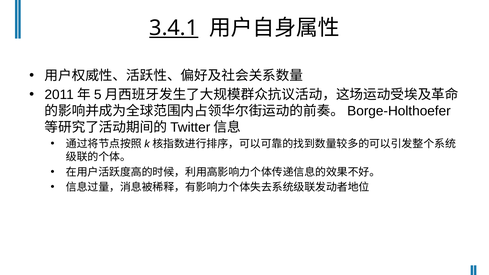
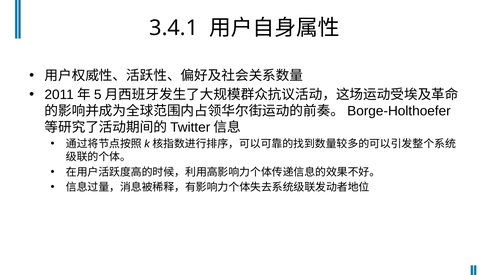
3.4.1 underline: present -> none
